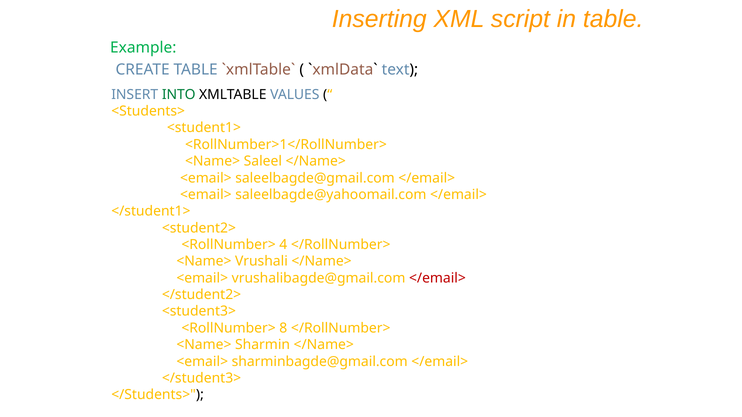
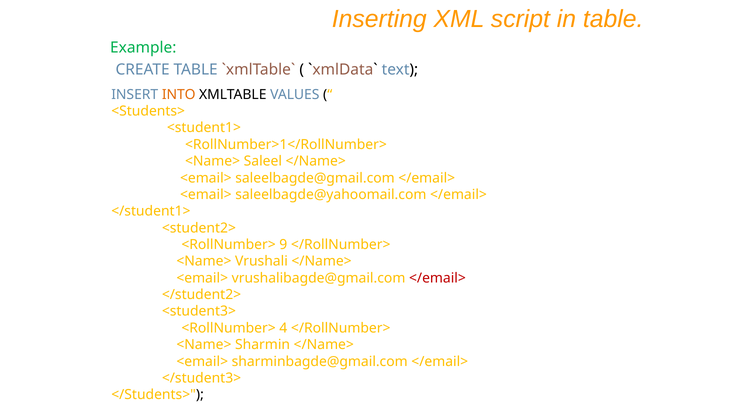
INTO colour: green -> orange
4: 4 -> 9
8: 8 -> 4
